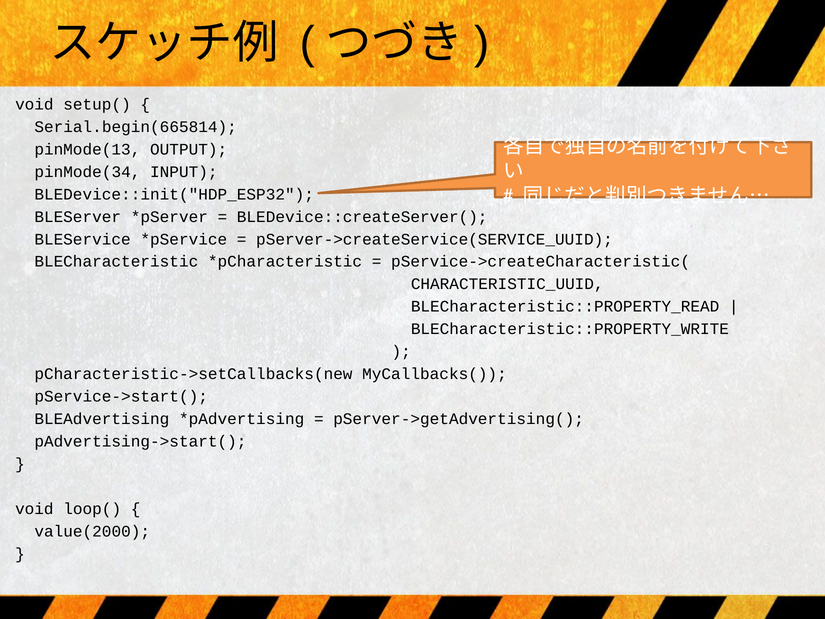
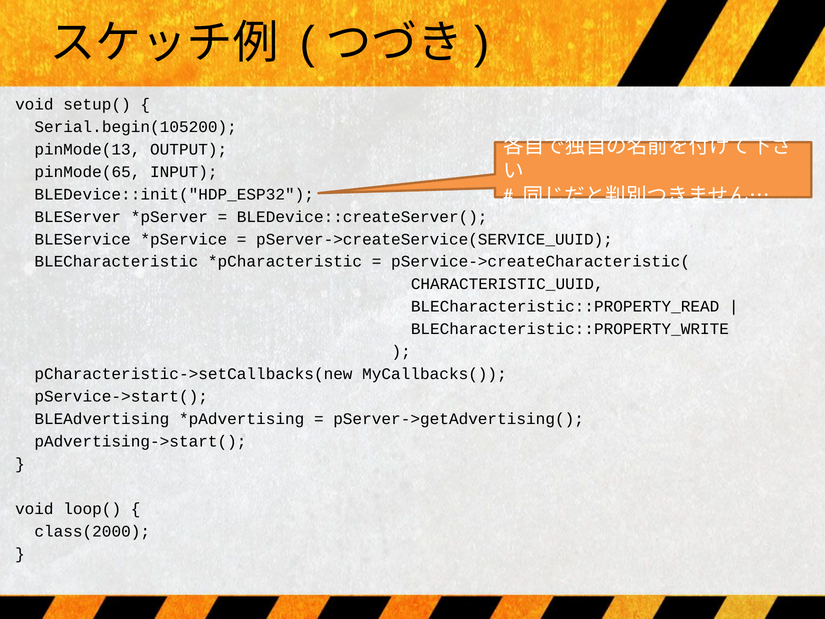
Serial.begin(665814: Serial.begin(665814 -> Serial.begin(105200
pinMode(34: pinMode(34 -> pinMode(65
value(2000: value(2000 -> class(2000
